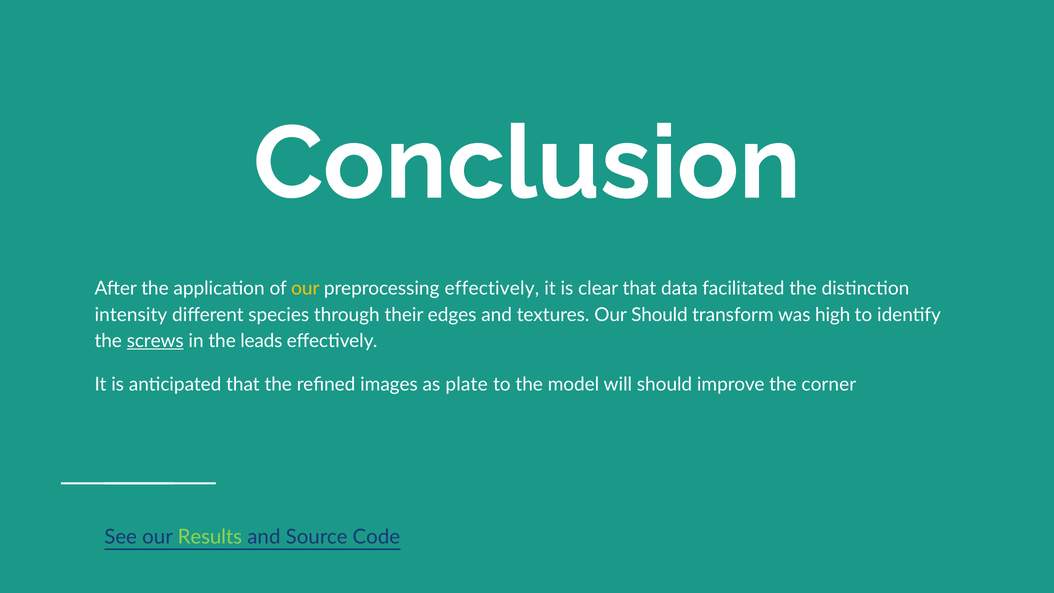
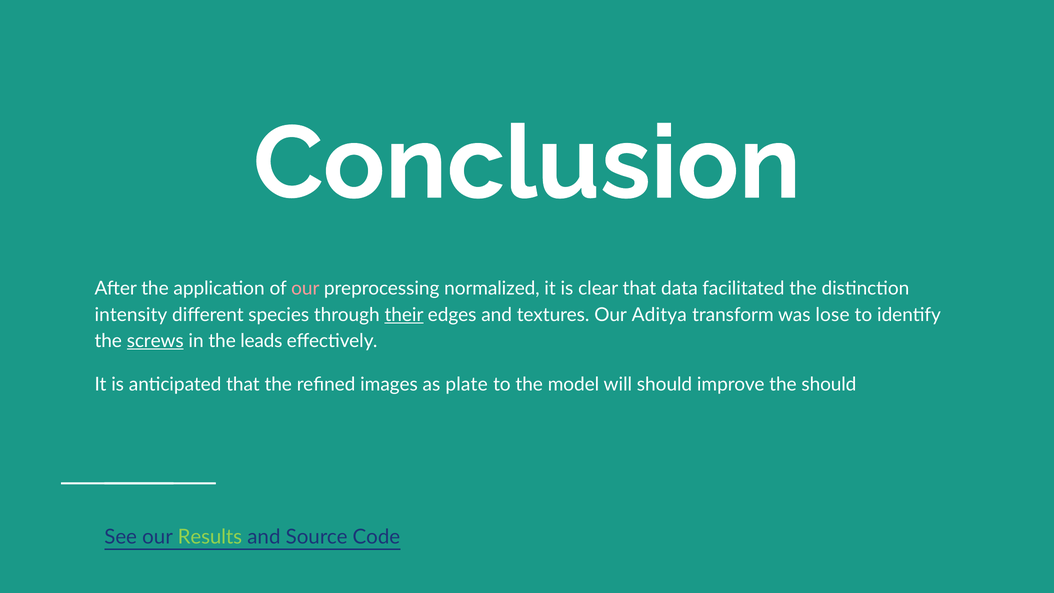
our at (305, 289) colour: yellow -> pink
preprocessing effectively: effectively -> normalized
their underline: none -> present
Our Should: Should -> Aditya
high: high -> lose
the corner: corner -> should
